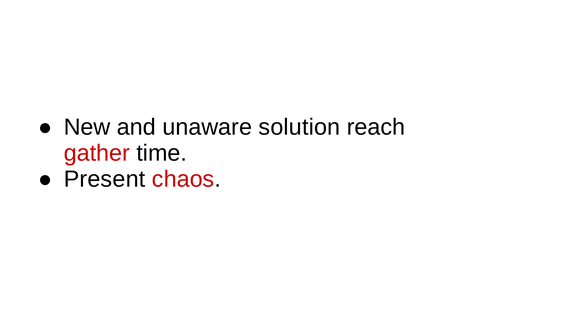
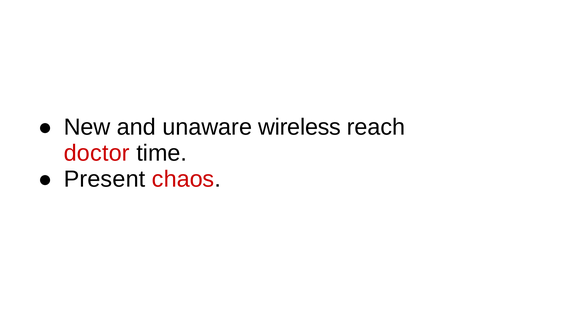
solution: solution -> wireless
gather: gather -> doctor
